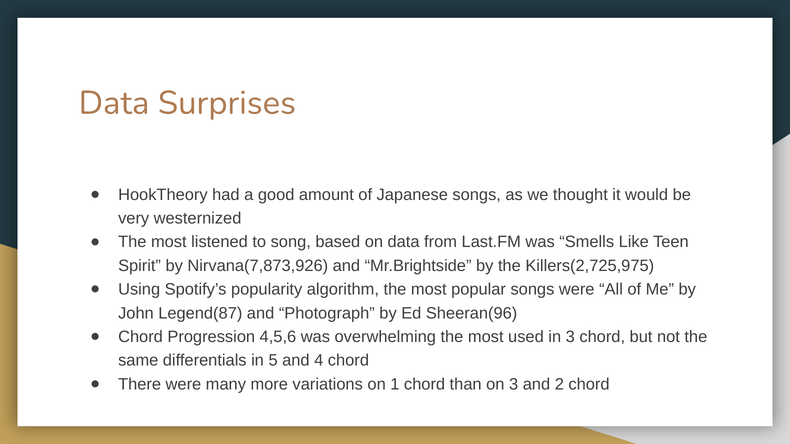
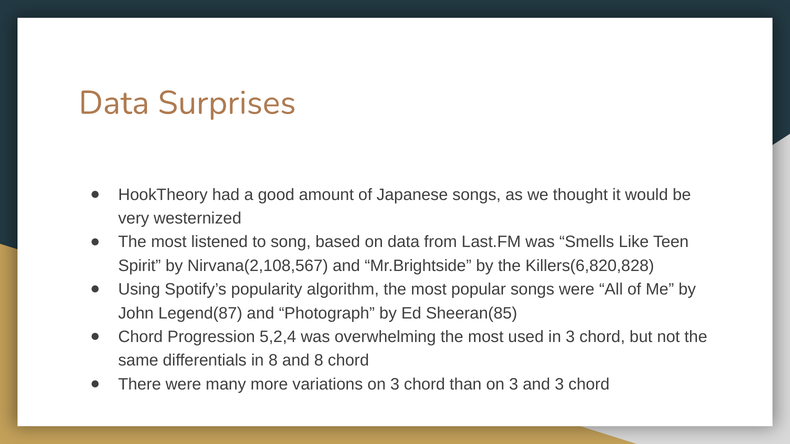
Nirvana(7,873,926: Nirvana(7,873,926 -> Nirvana(2,108,567
Killers(2,725,975: Killers(2,725,975 -> Killers(6,820,828
Sheeran(96: Sheeran(96 -> Sheeran(85
4,5,6: 4,5,6 -> 5,2,4
in 5: 5 -> 8
and 4: 4 -> 8
variations on 1: 1 -> 3
and 2: 2 -> 3
